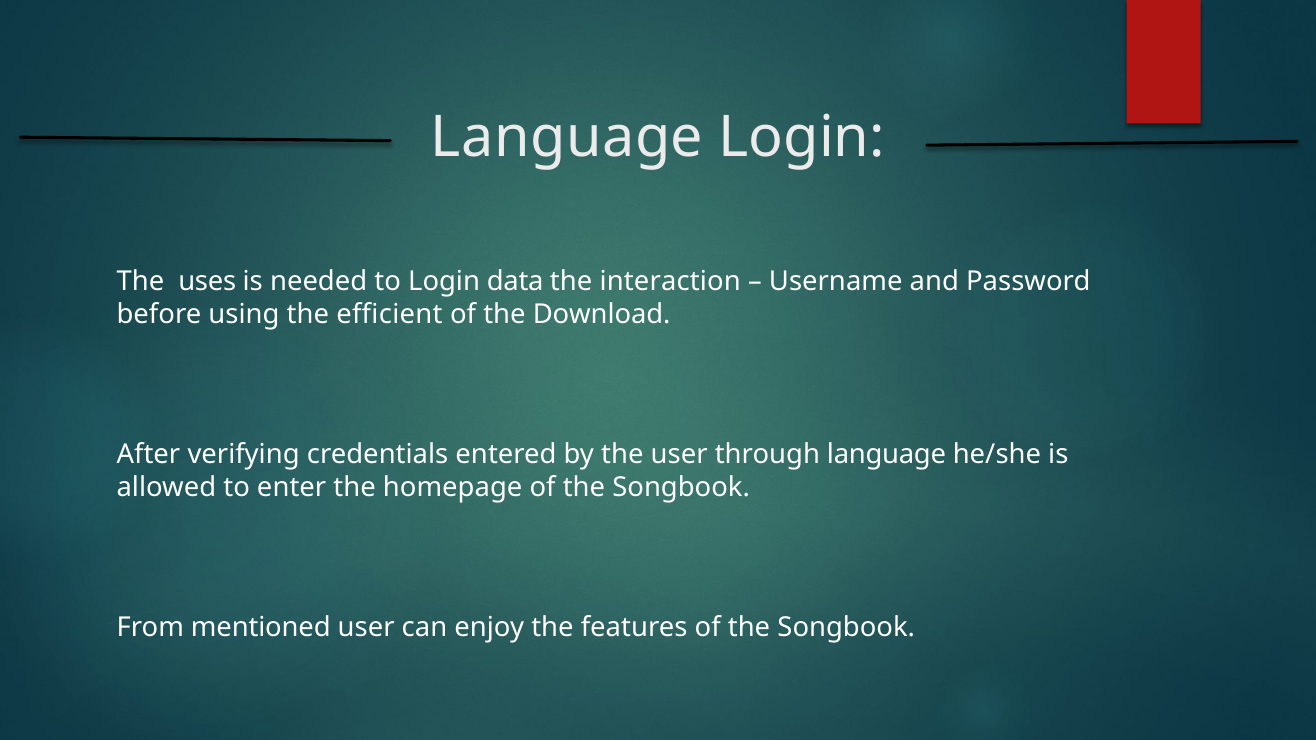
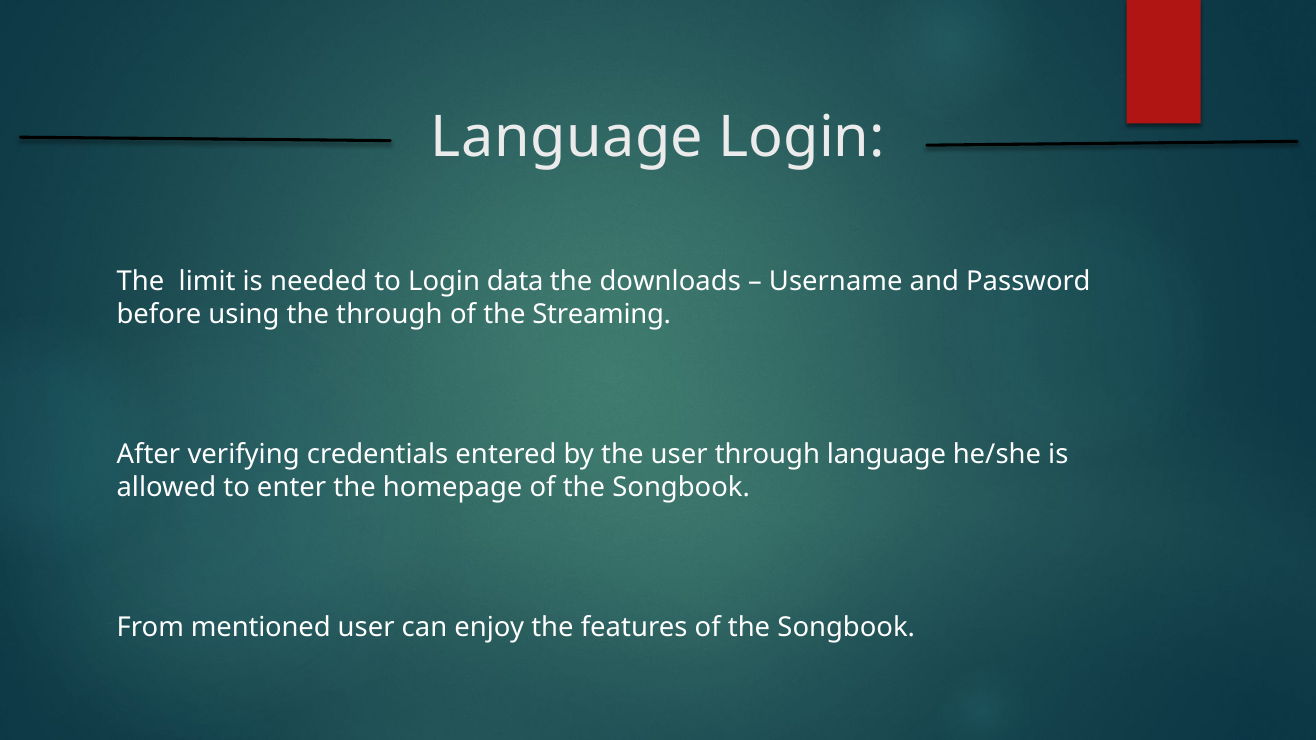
uses: uses -> limit
interaction: interaction -> downloads
the efficient: efficient -> through
Download: Download -> Streaming
